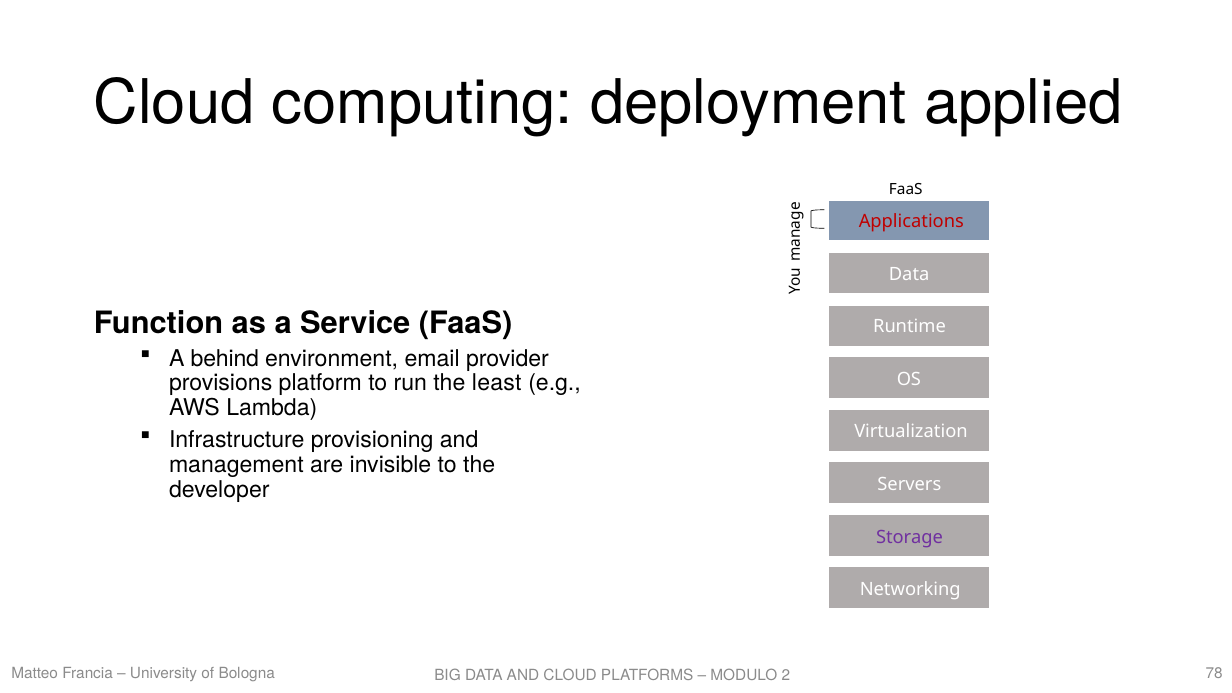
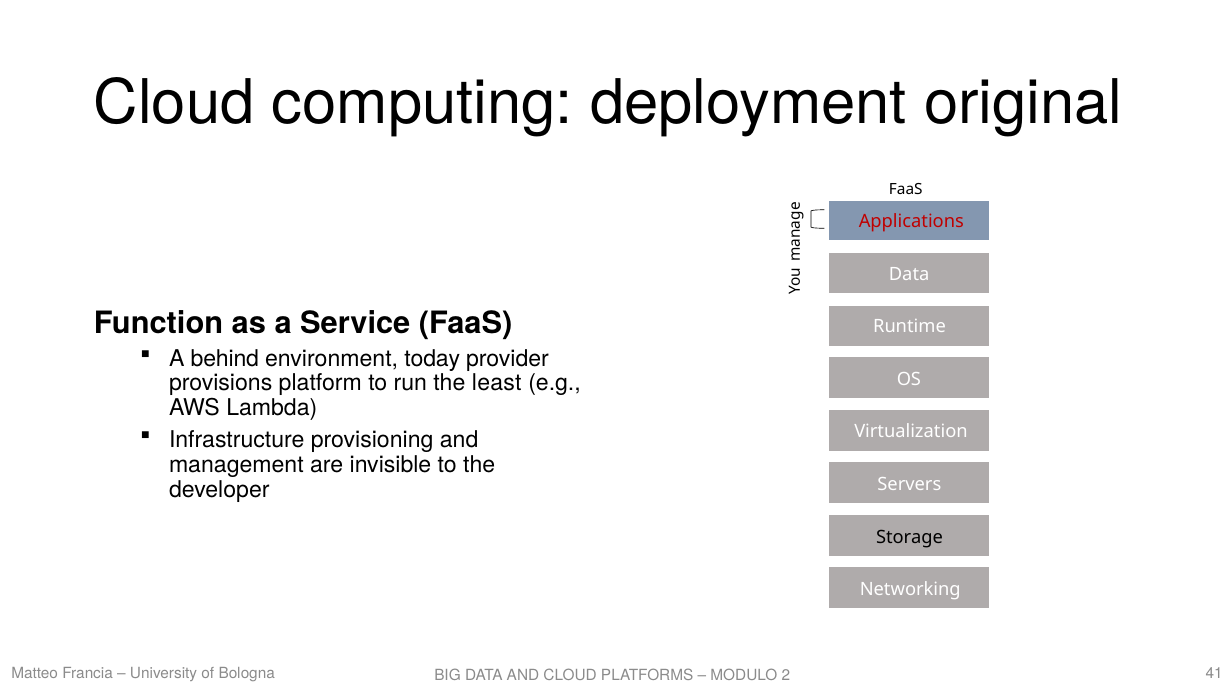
applied: applied -> original
email: email -> today
Storage colour: purple -> black
78: 78 -> 41
